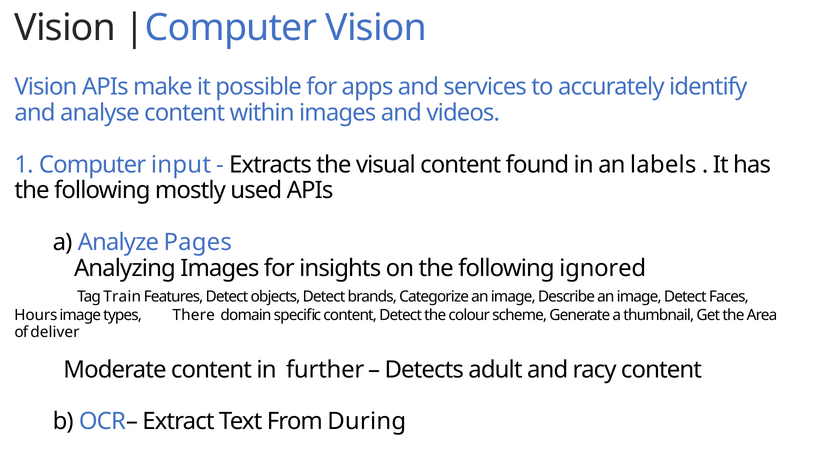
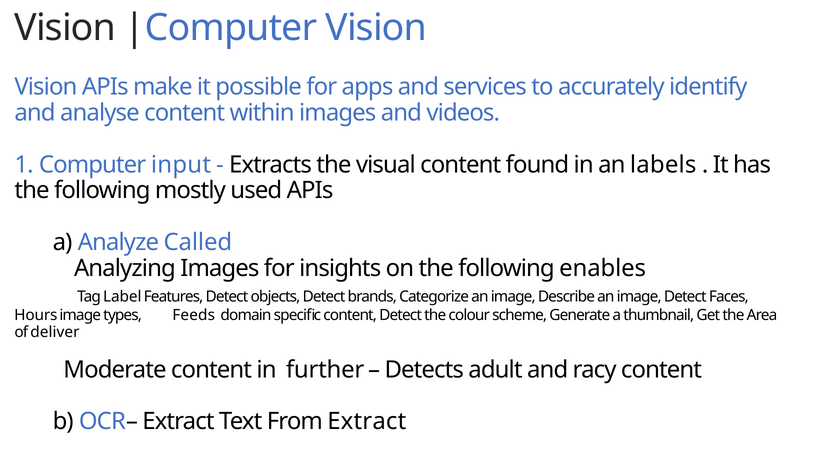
Pages: Pages -> Called
ignored: ignored -> enables
Train: Train -> Label
There: There -> Feeds
From During: During -> Extract
